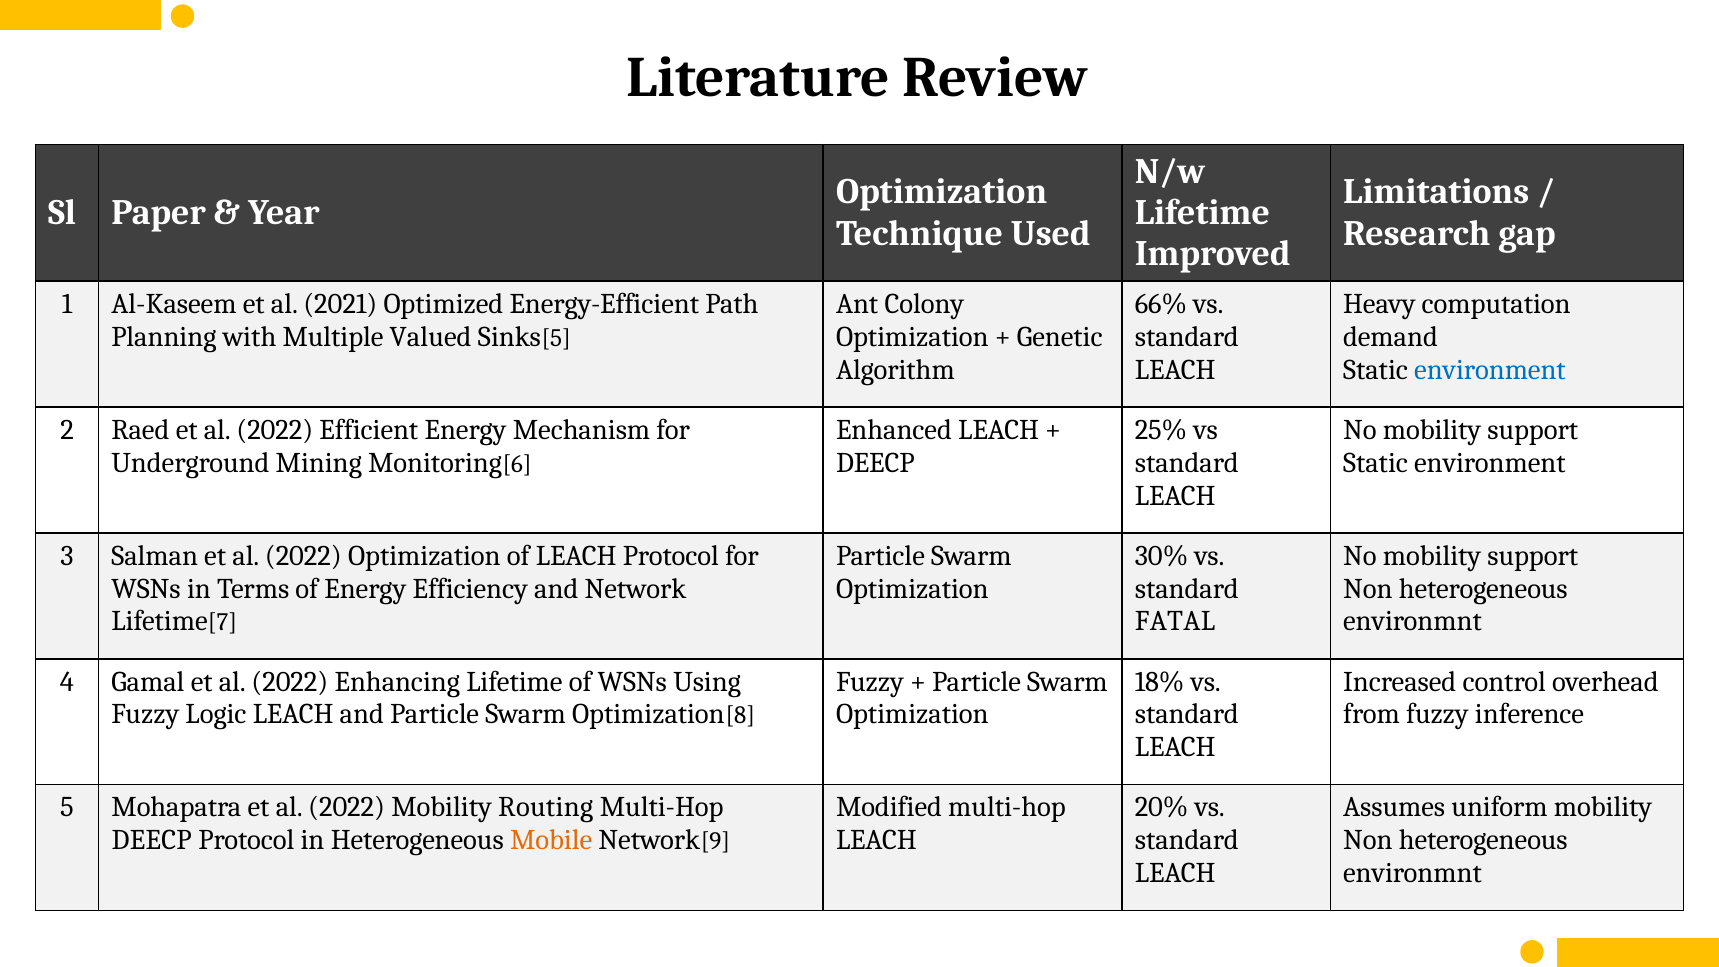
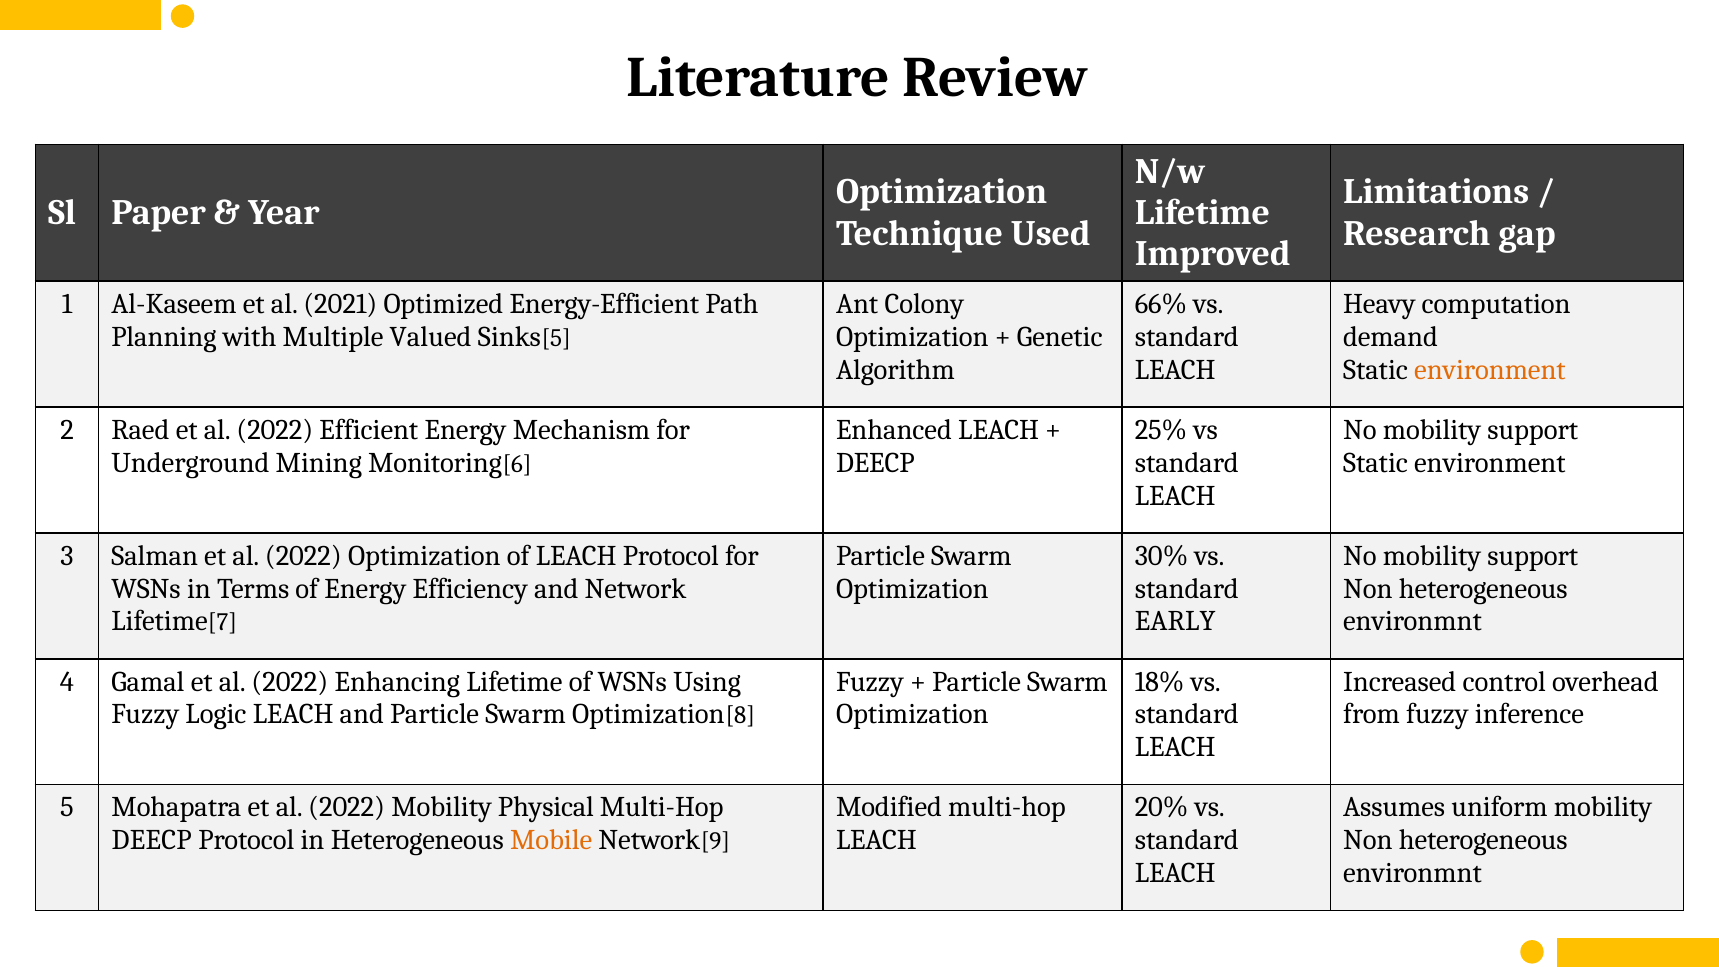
environment at (1490, 370) colour: blue -> orange
FATAL: FATAL -> EARLY
Routing: Routing -> Physical
